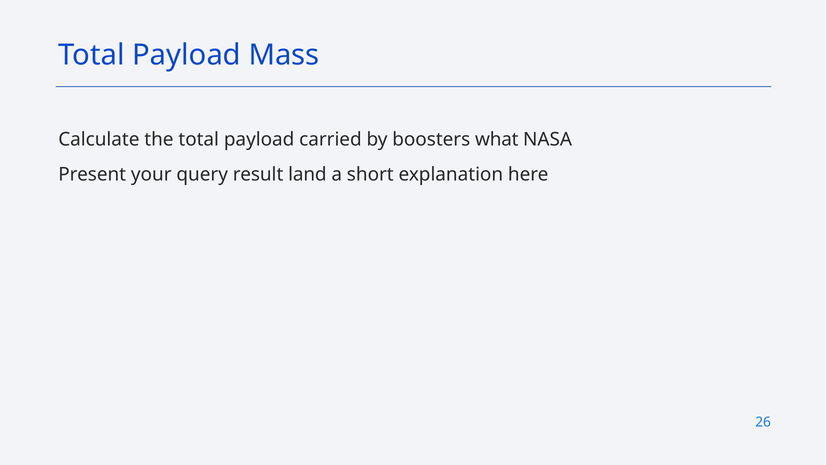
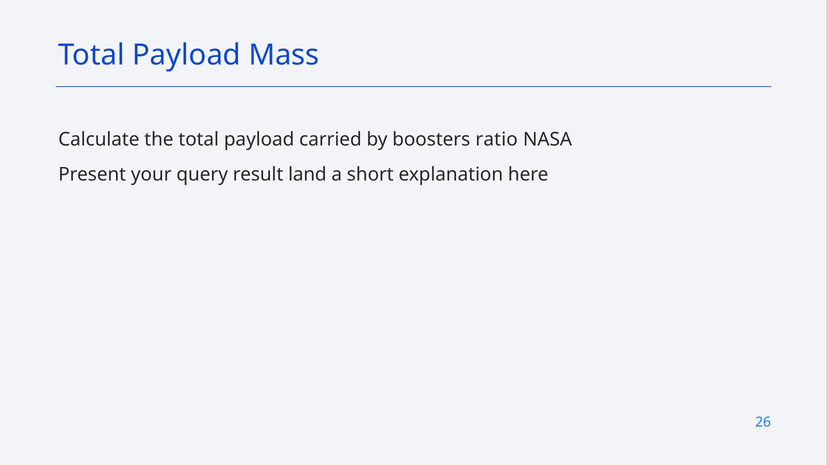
what: what -> ratio
